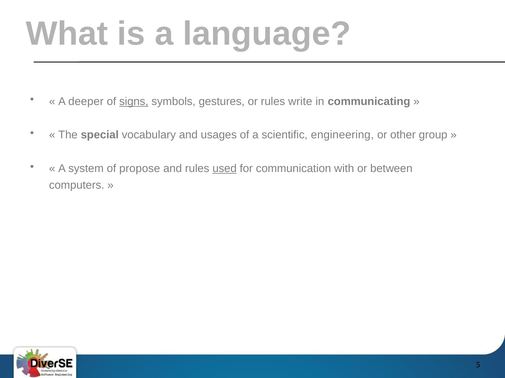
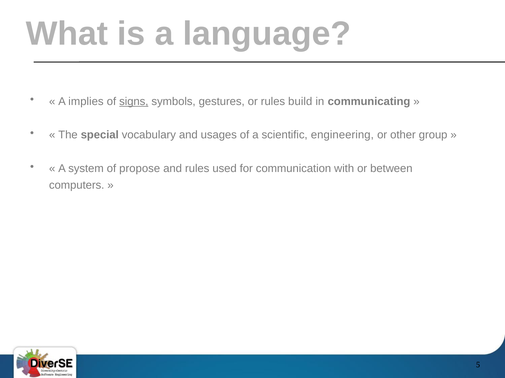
deeper: deeper -> implies
write: write -> build
used underline: present -> none
